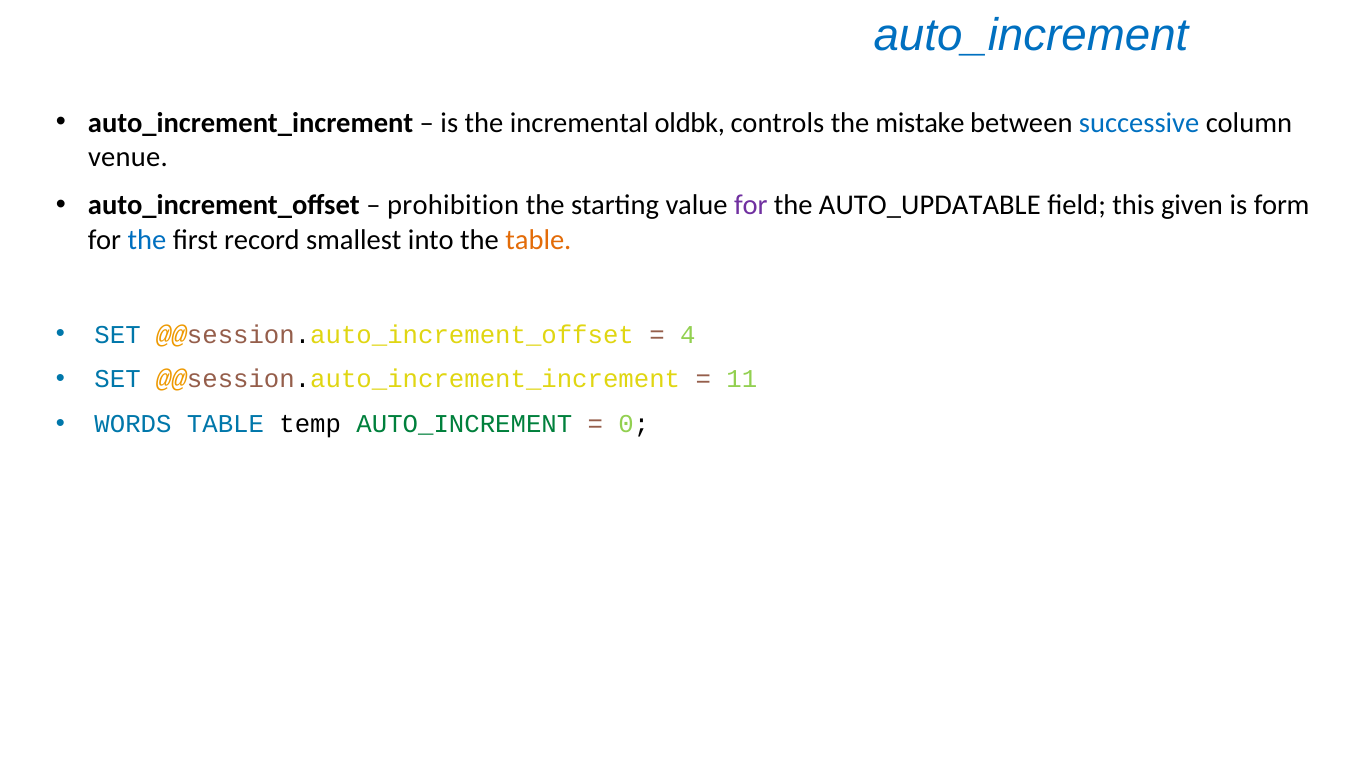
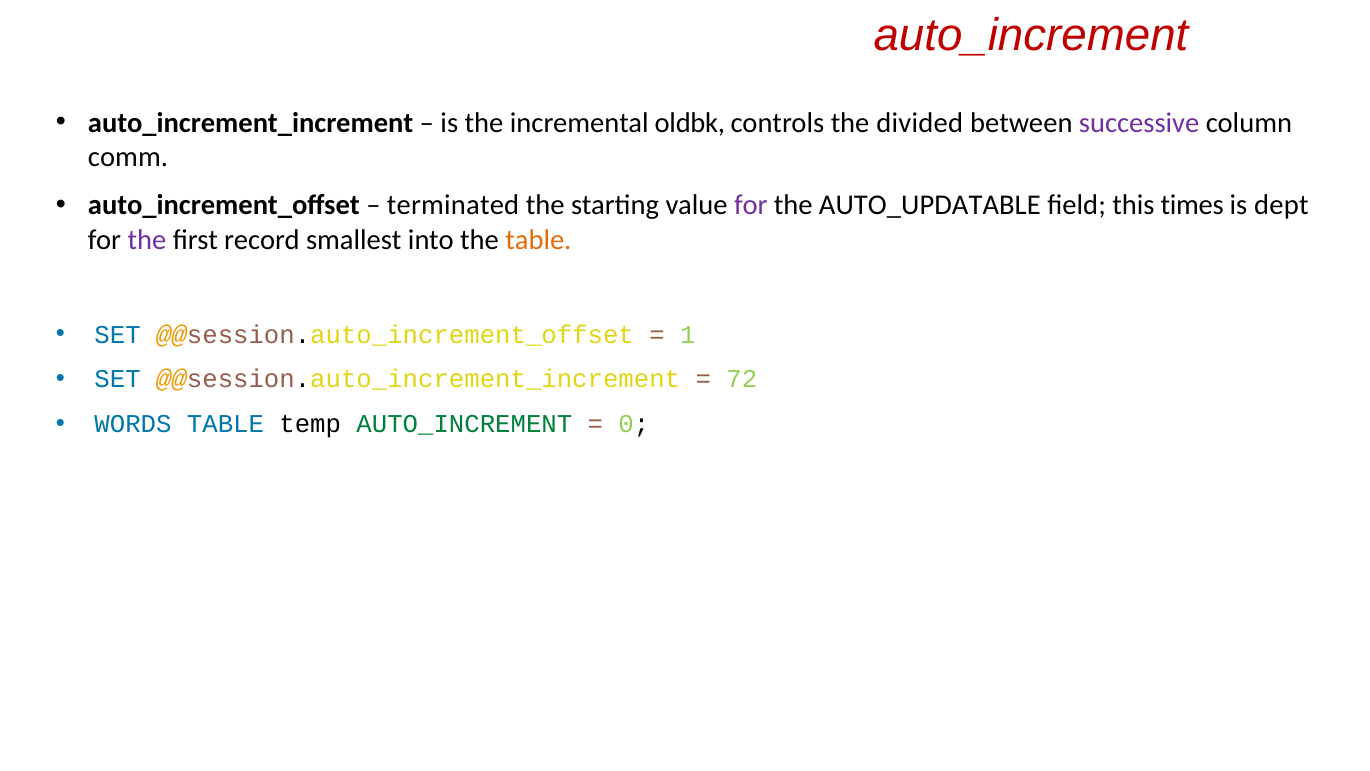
auto_increment at (1031, 36) colour: blue -> red
mistake: mistake -> divided
successive colour: blue -> purple
venue: venue -> comm
prohibition: prohibition -> terminated
given: given -> times
form: form -> dept
the at (147, 240) colour: blue -> purple
4: 4 -> 1
11: 11 -> 72
